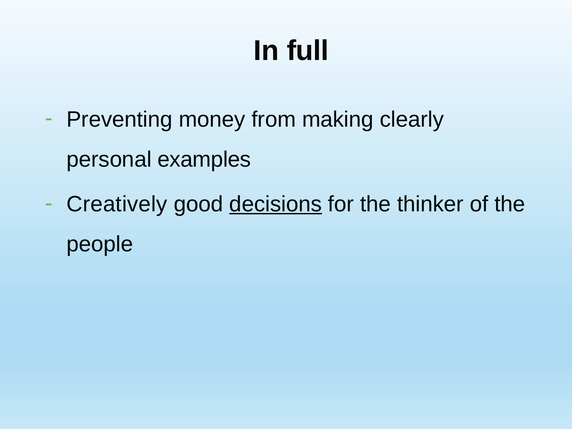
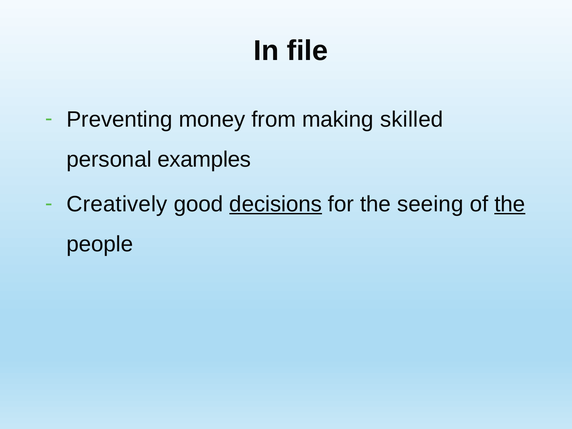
full: full -> file
clearly: clearly -> skilled
thinker: thinker -> seeing
the at (510, 204) underline: none -> present
